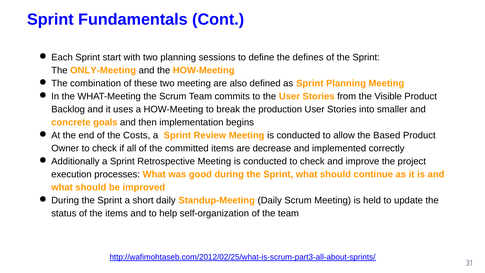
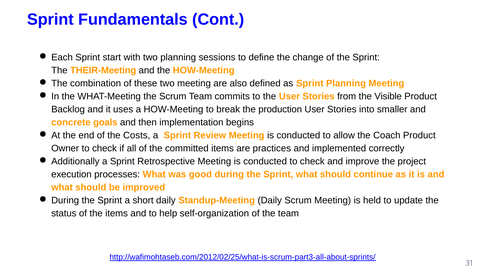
defines: defines -> change
ONLY-Meeting: ONLY-Meeting -> THEIR-Meeting
Based: Based -> Coach
decrease: decrease -> practices
